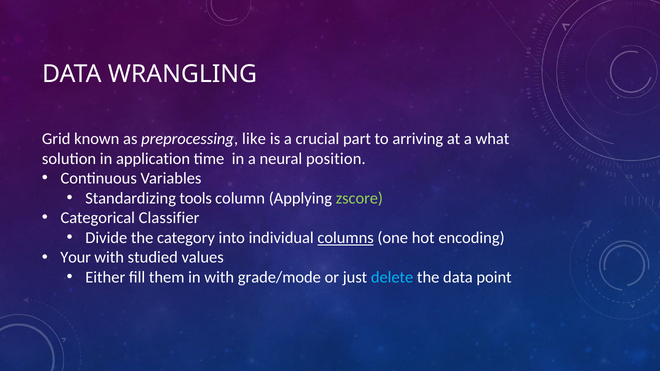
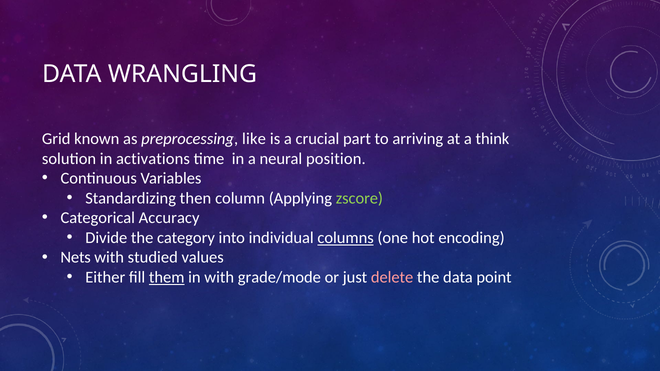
what: what -> think
application: application -> activations
tools: tools -> then
Classifier: Classifier -> Accuracy
Your: Your -> Nets
them underline: none -> present
delete colour: light blue -> pink
